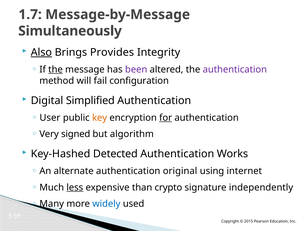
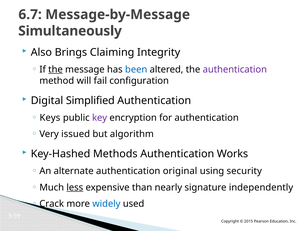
1.7: 1.7 -> 6.7
Also underline: present -> none
Provides: Provides -> Claiming
been colour: purple -> blue
User: User -> Keys
key colour: orange -> purple
for underline: present -> none
signed: signed -> issued
Detected: Detected -> Methods
internet: internet -> security
crypto: crypto -> nearly
Many: Many -> Crack
